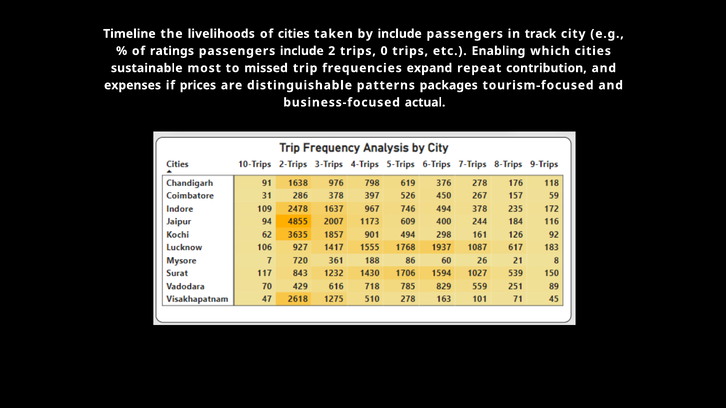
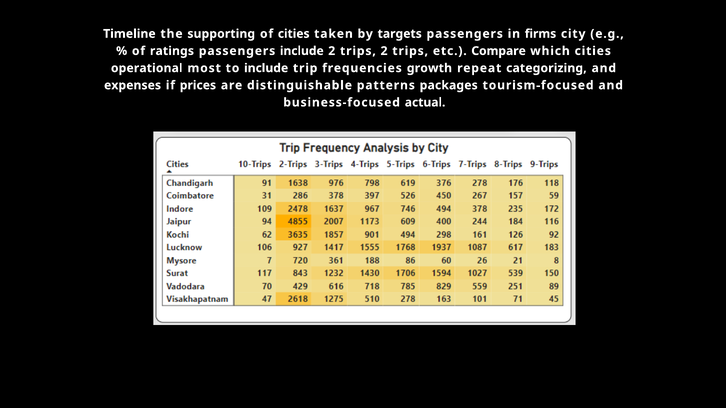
livelihoods: livelihoods -> supporting
by include: include -> targets
track: track -> firms
trips 0: 0 -> 2
Enabling: Enabling -> Compare
sustainable: sustainable -> operational
to missed: missed -> include
expand: expand -> growth
contribution: contribution -> categorizing
